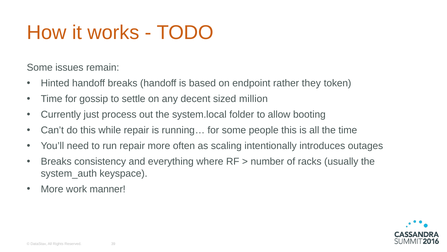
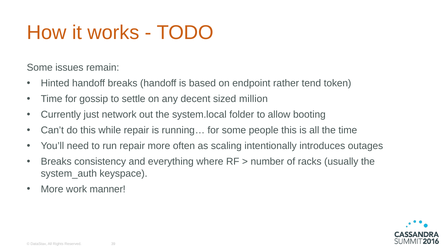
they: they -> tend
process: process -> network
